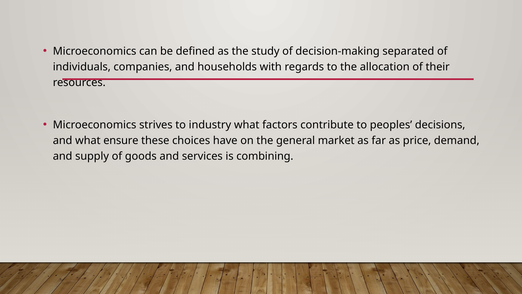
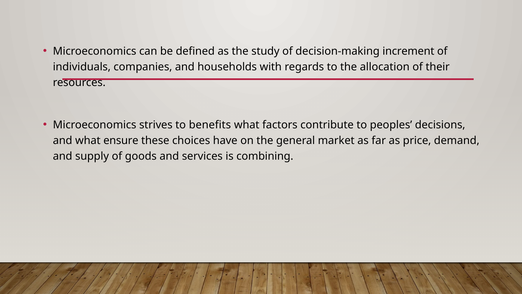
separated: separated -> increment
industry: industry -> benefits
